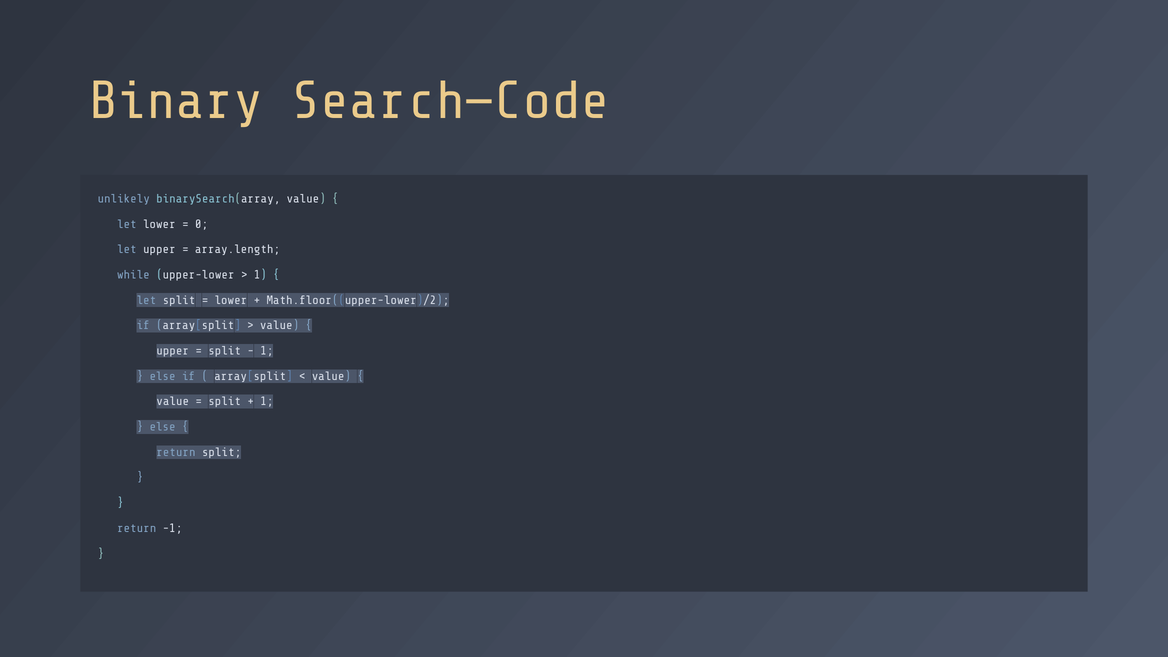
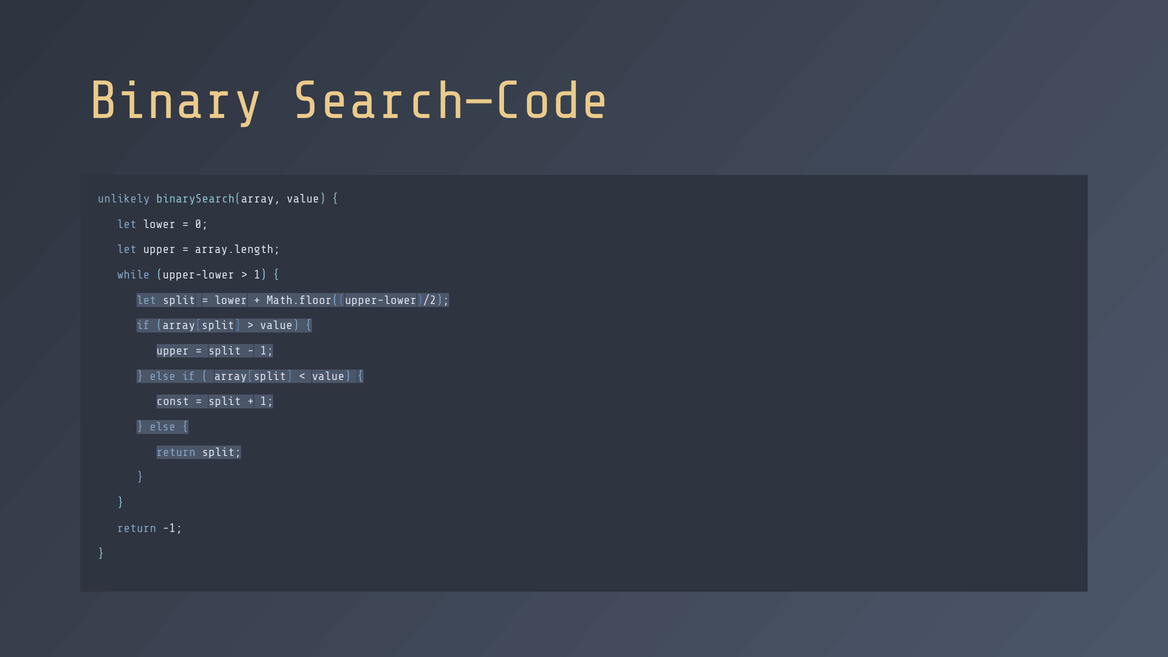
value at (173, 401): value -> const
